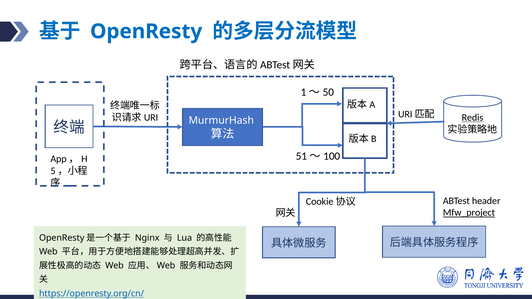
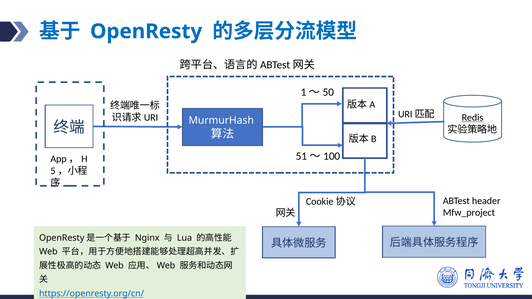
Mfw_project underline: present -> none
